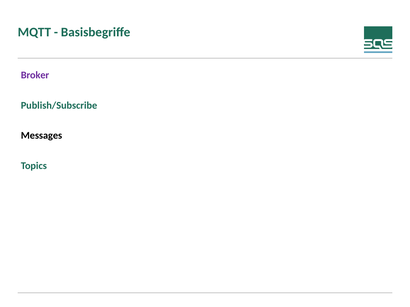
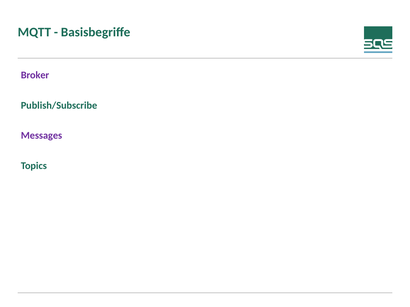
Messages colour: black -> purple
